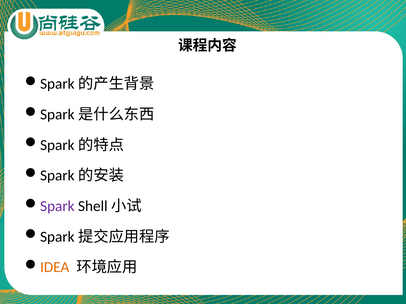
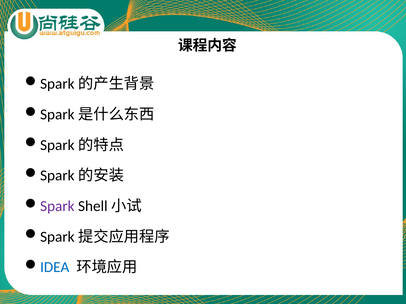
IDEA colour: orange -> blue
